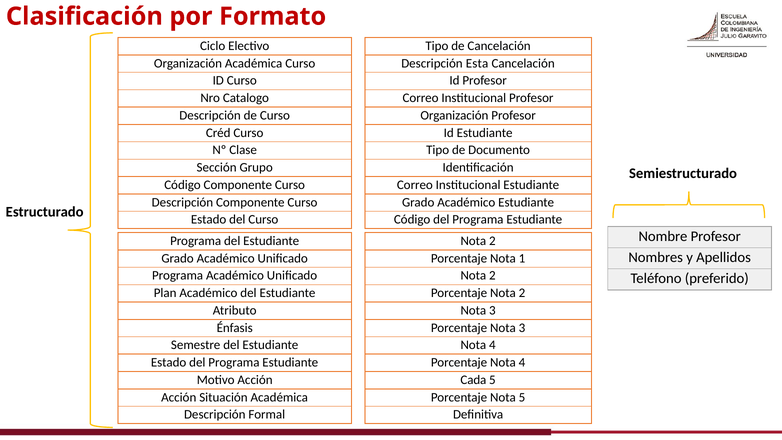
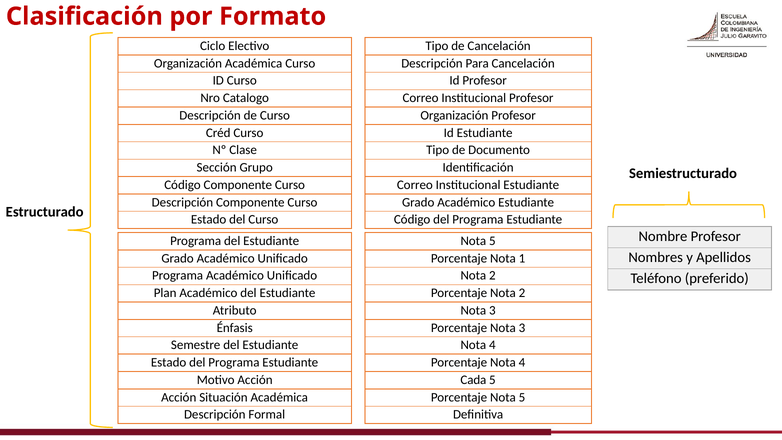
Esta: Esta -> Para
2 at (492, 241): 2 -> 5
